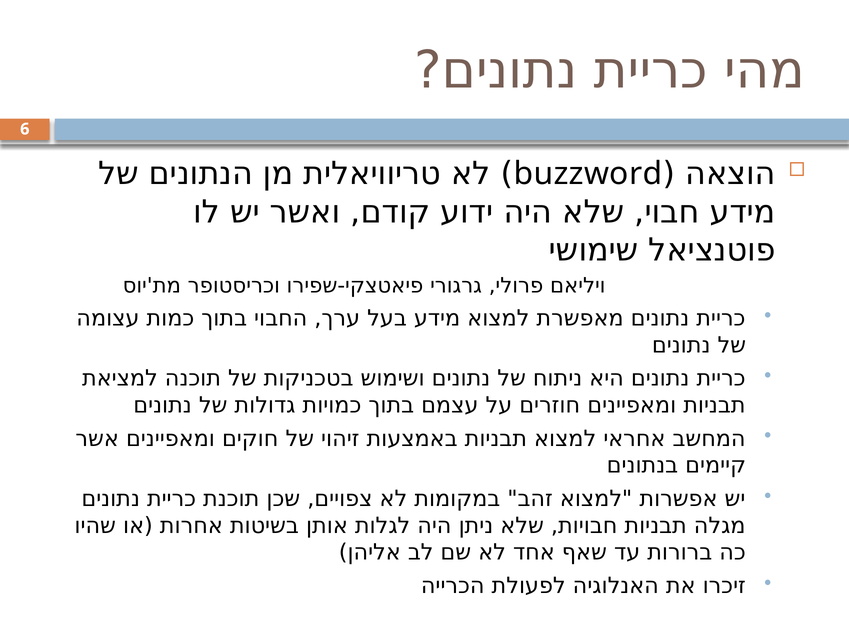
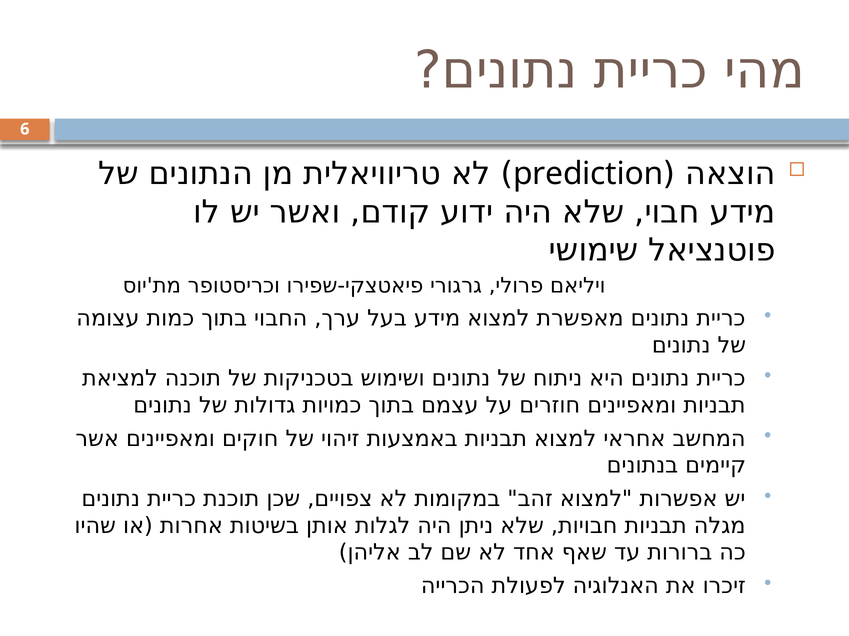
buzzword: buzzword -> prediction
